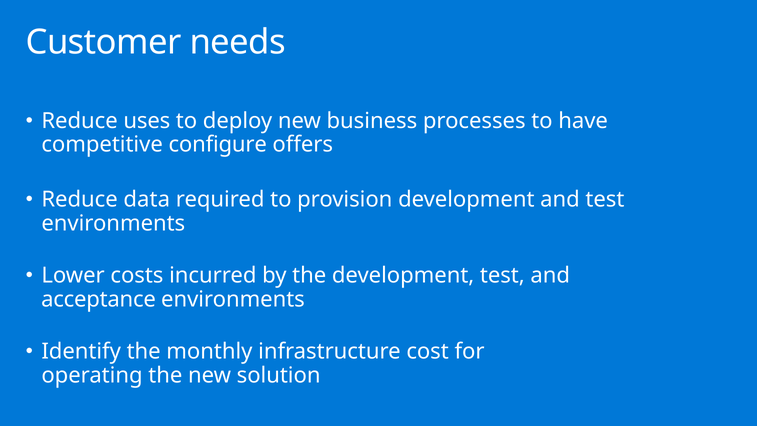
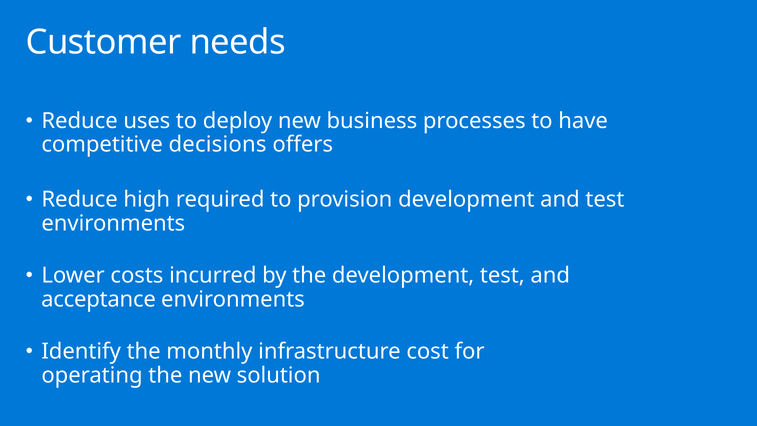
configure: configure -> decisions
data: data -> high
